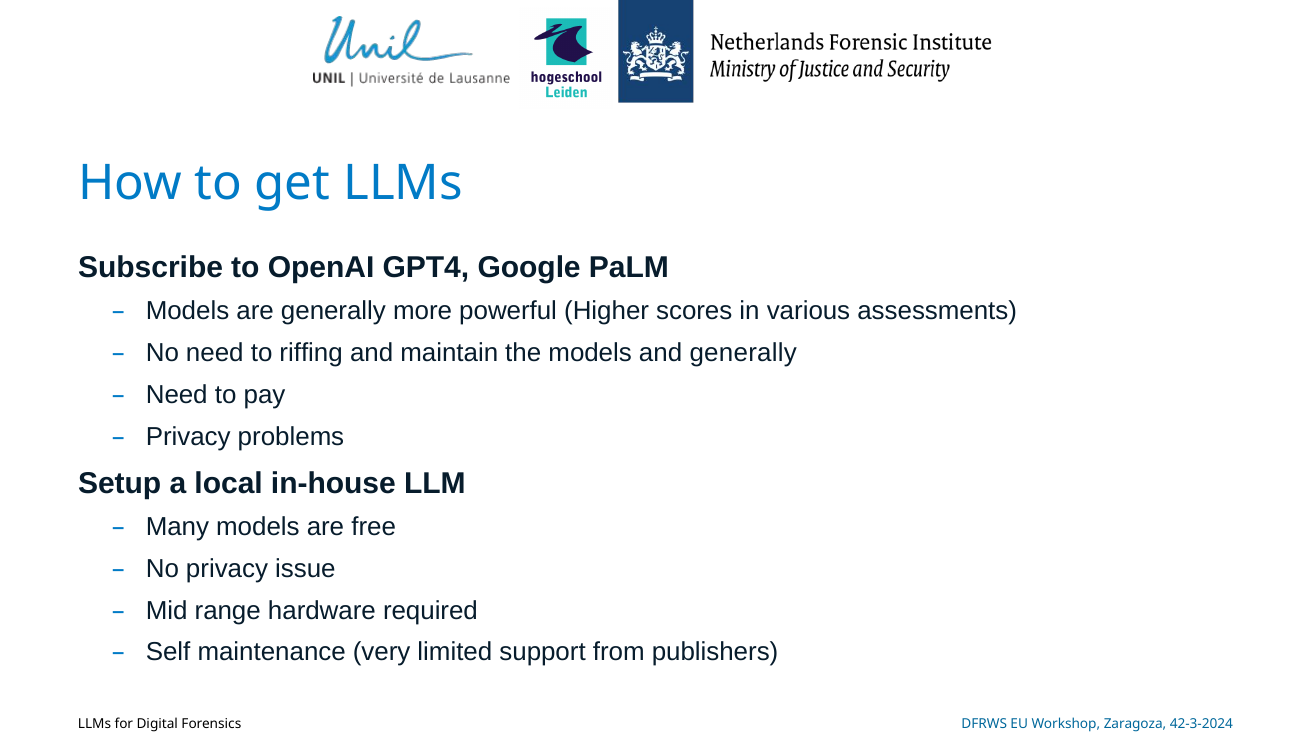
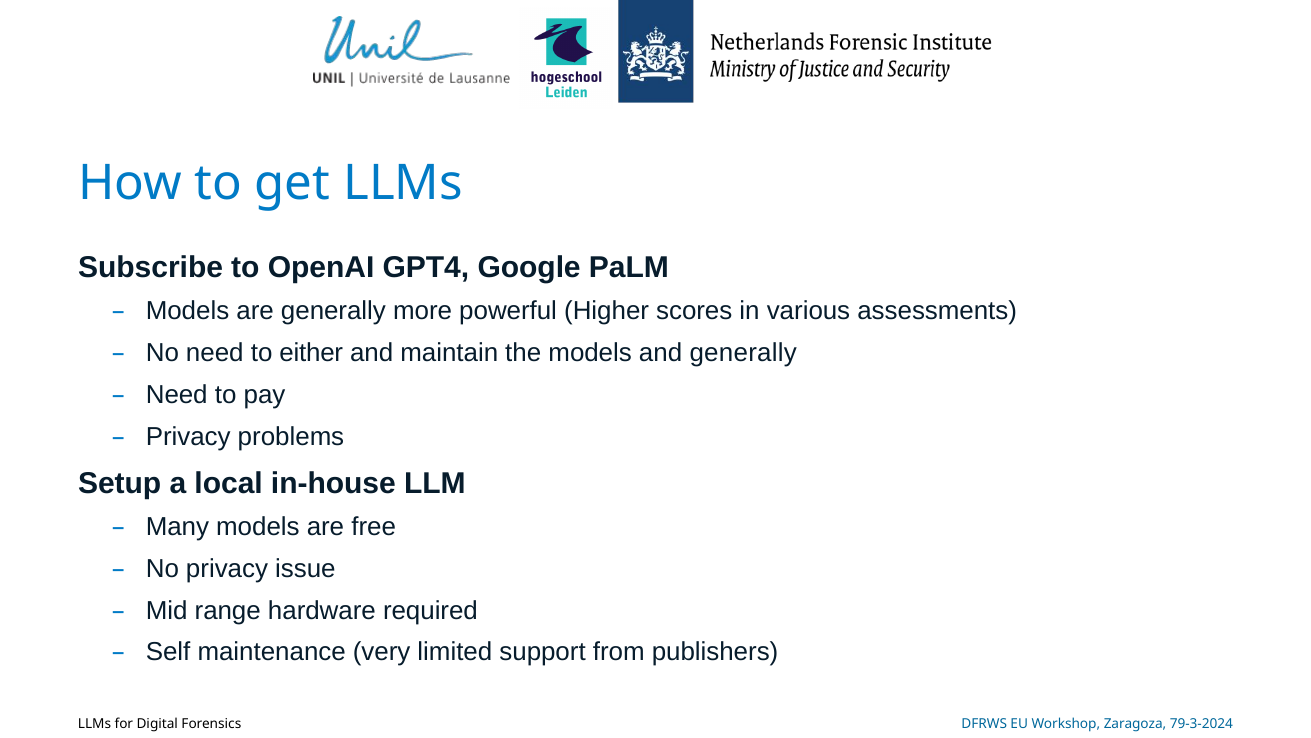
riffing: riffing -> either
42-3-2024: 42-3-2024 -> 79-3-2024
